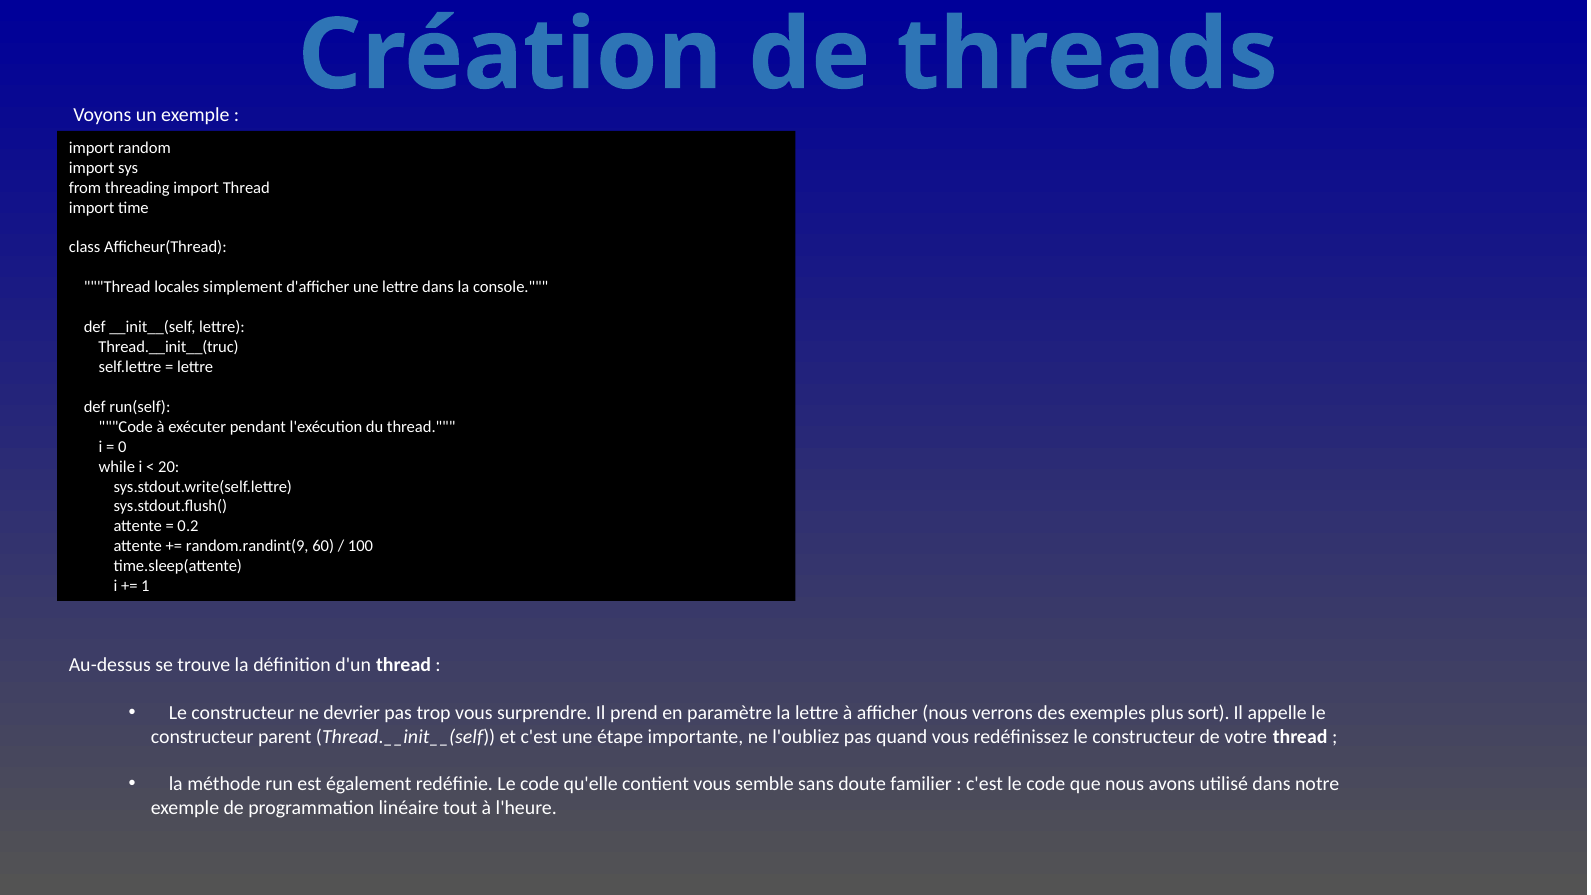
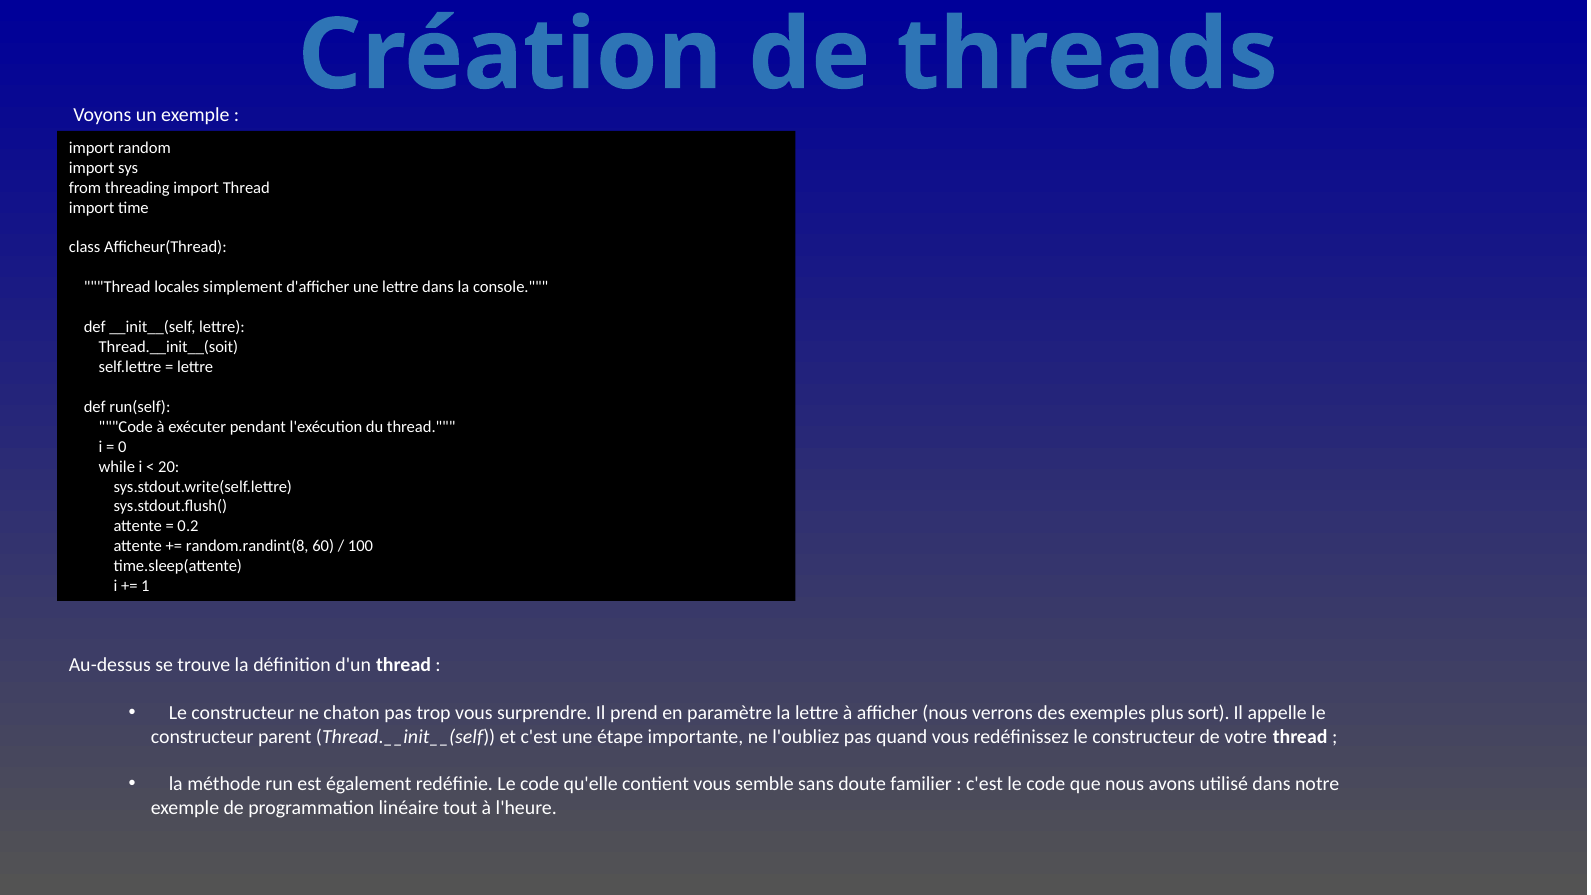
Thread.__init__(truc: Thread.__init__(truc -> Thread.__init__(soit
random.randint(9: random.randint(9 -> random.randint(8
devrier: devrier -> chaton
